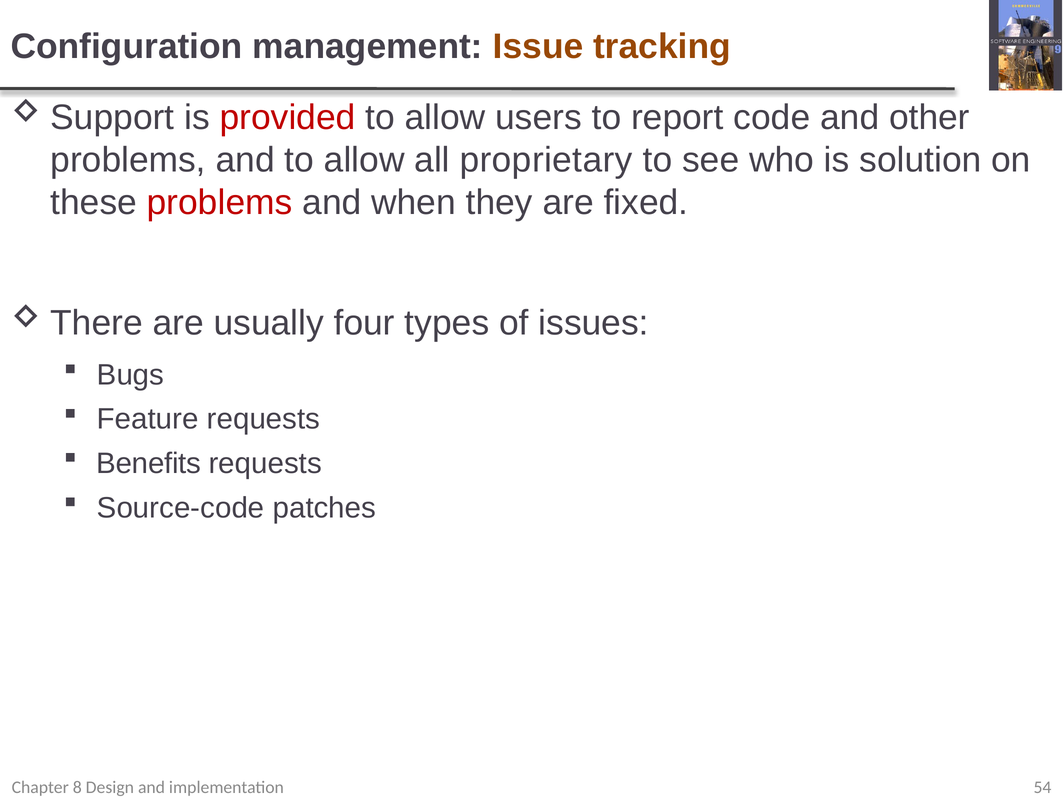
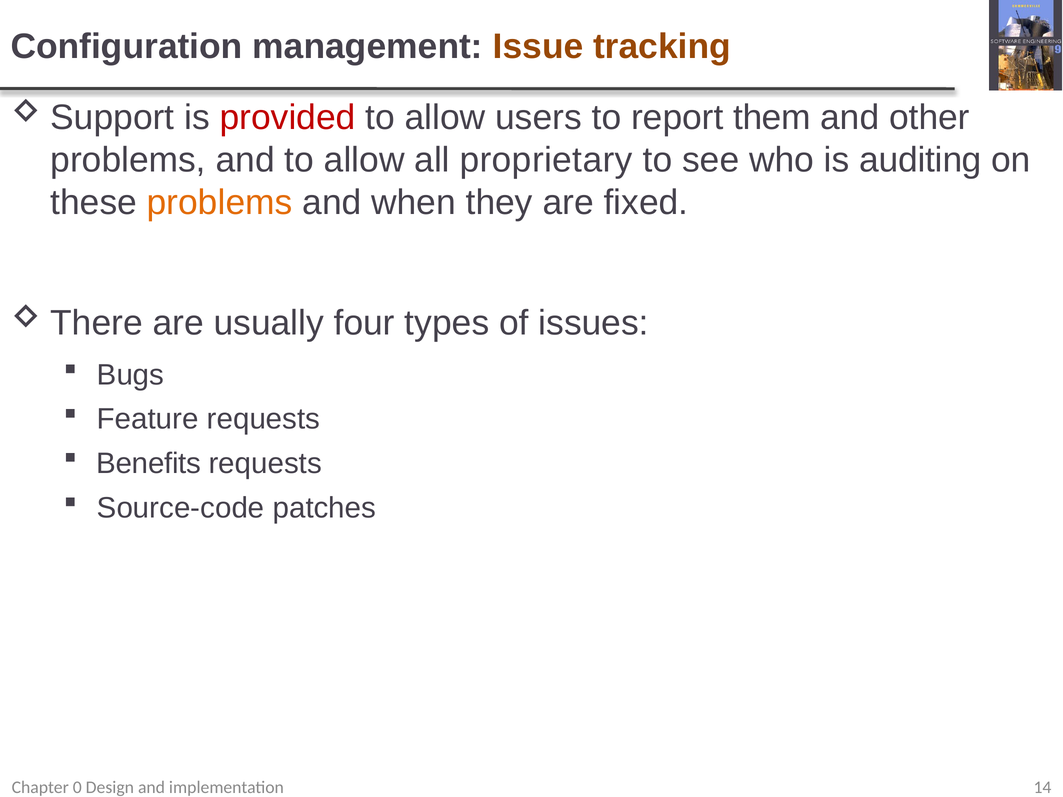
code: code -> them
solution: solution -> auditing
problems at (220, 203) colour: red -> orange
8: 8 -> 0
54: 54 -> 14
